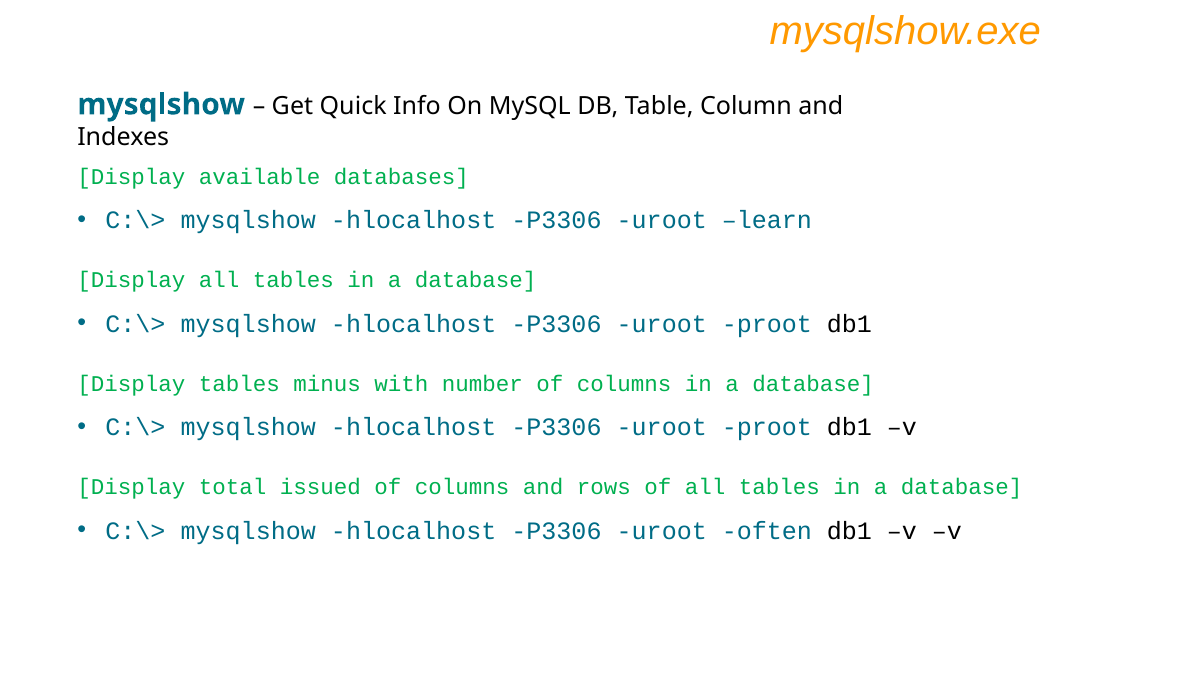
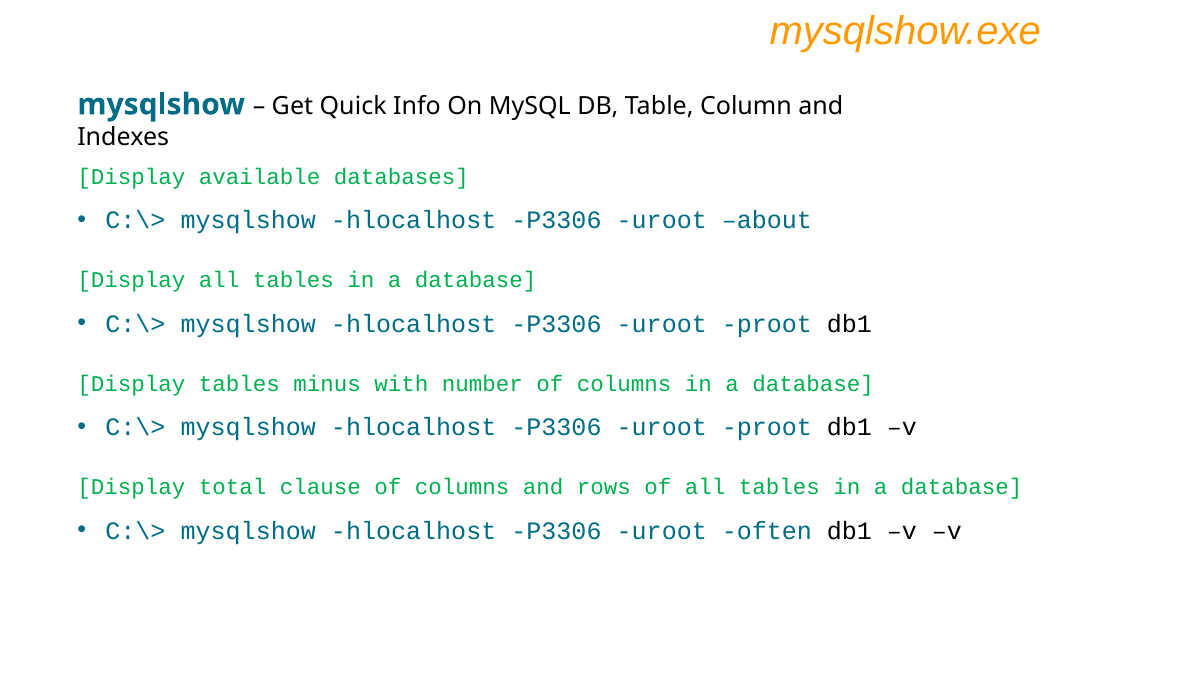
learn: learn -> about
issued: issued -> clause
